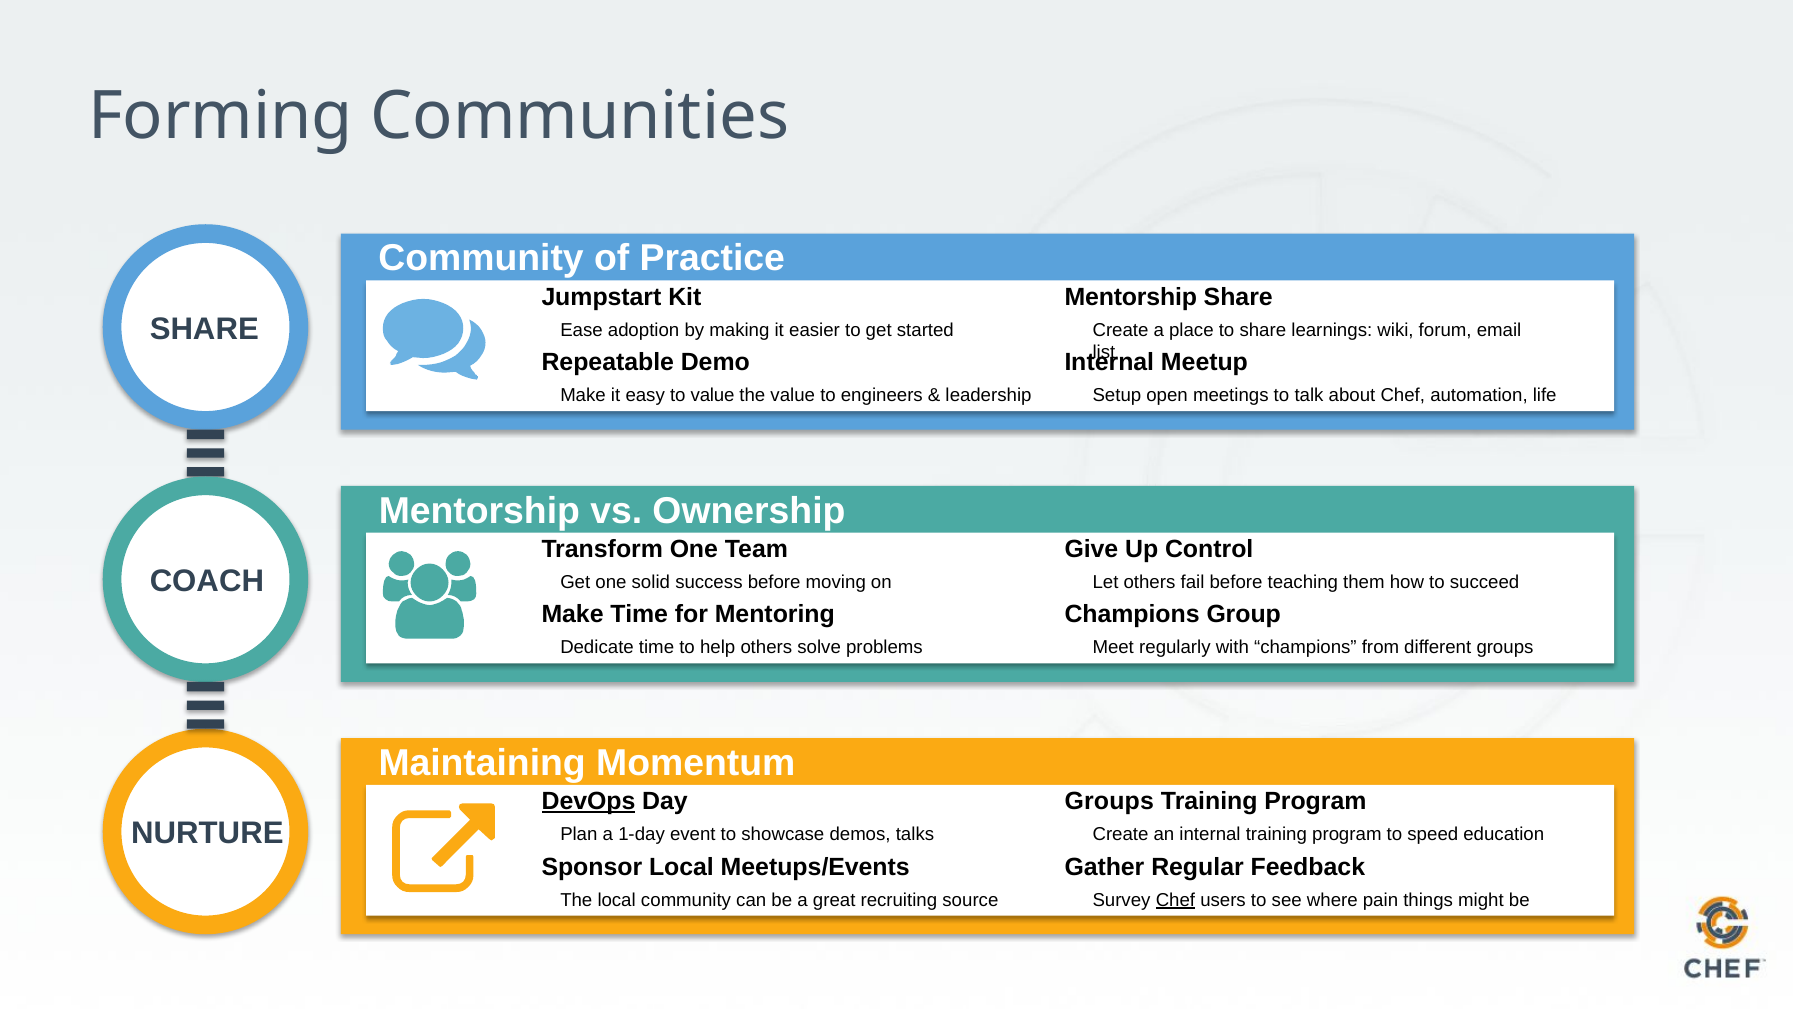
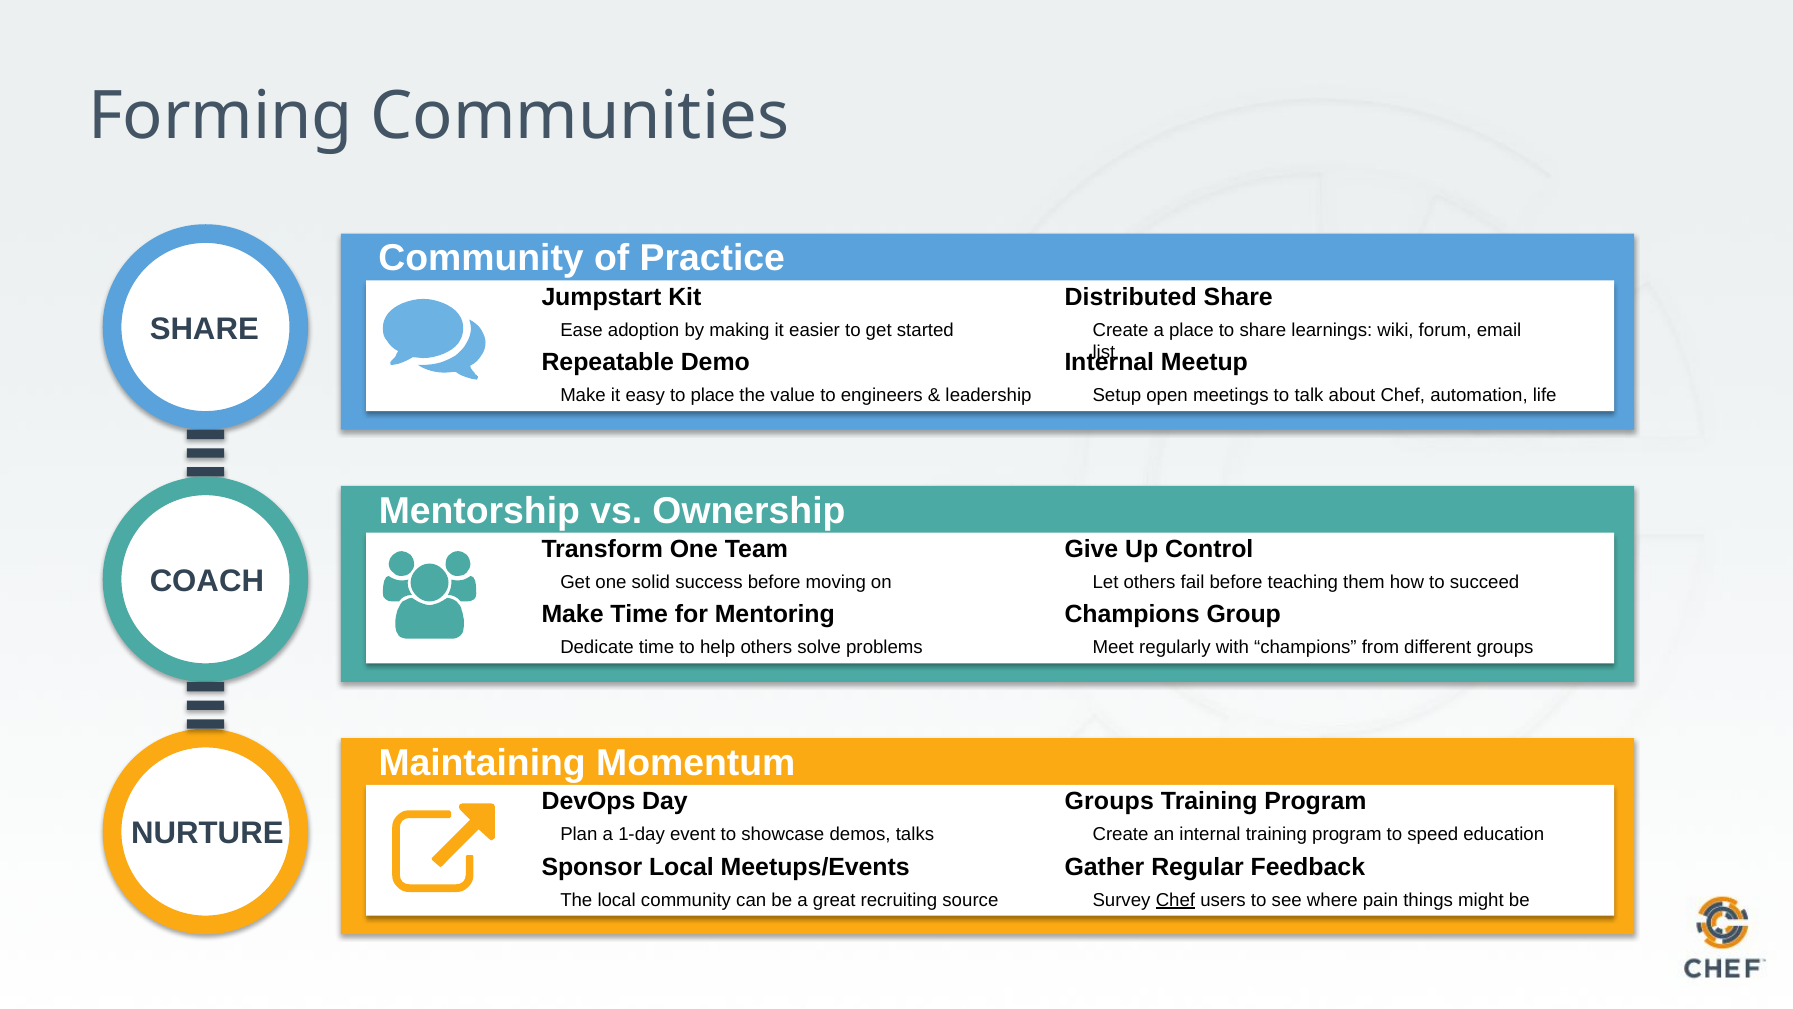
Mentorship at (1131, 297): Mentorship -> Distributed
to value: value -> place
DevOps underline: present -> none
